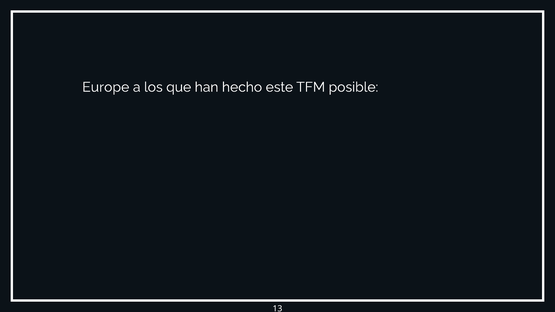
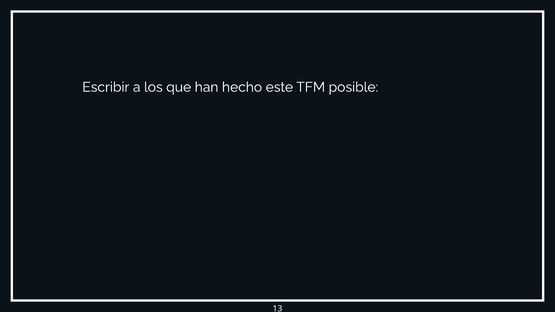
Europe: Europe -> Escribir
